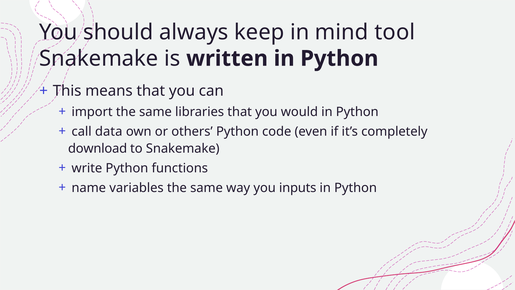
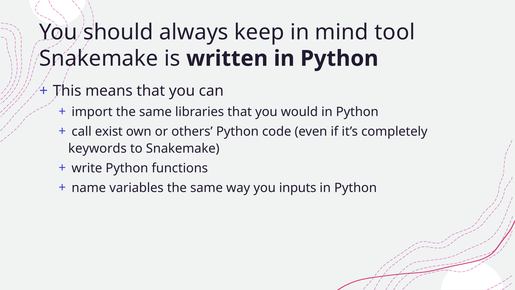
data: data -> exist
download: download -> keywords
